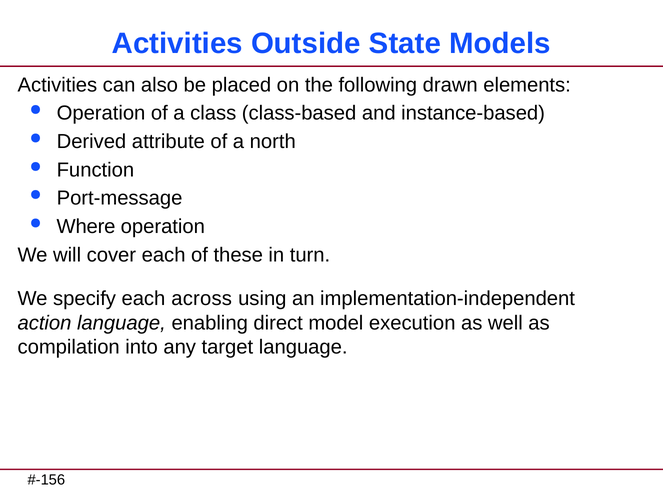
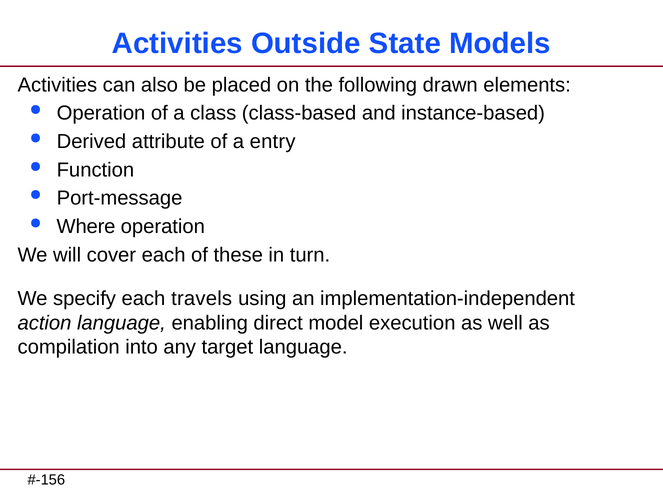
north: north -> entry
across: across -> travels
